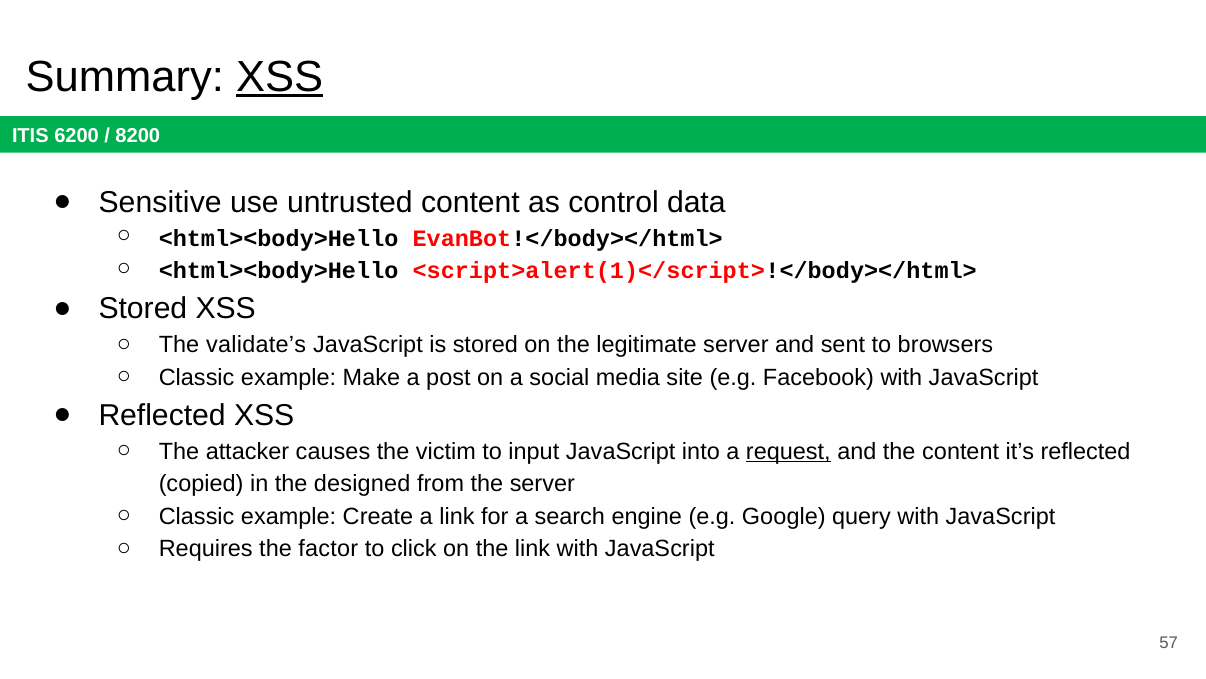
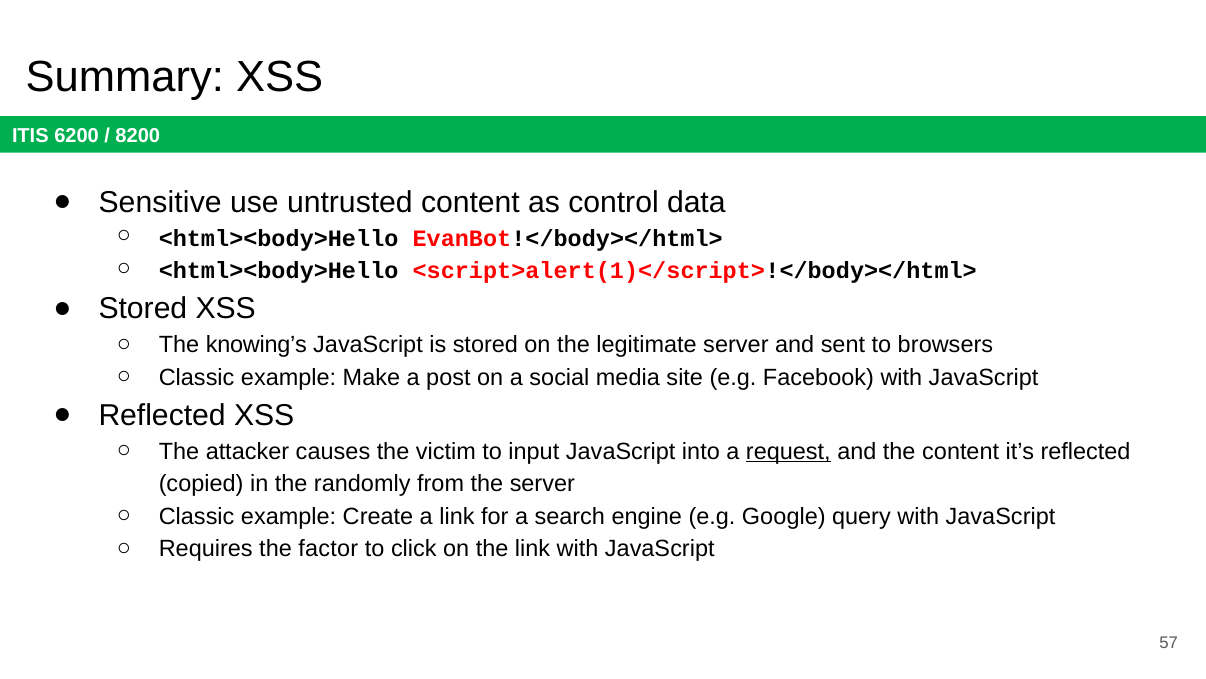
XSS at (280, 77) underline: present -> none
validate’s: validate’s -> knowing’s
designed: designed -> randomly
